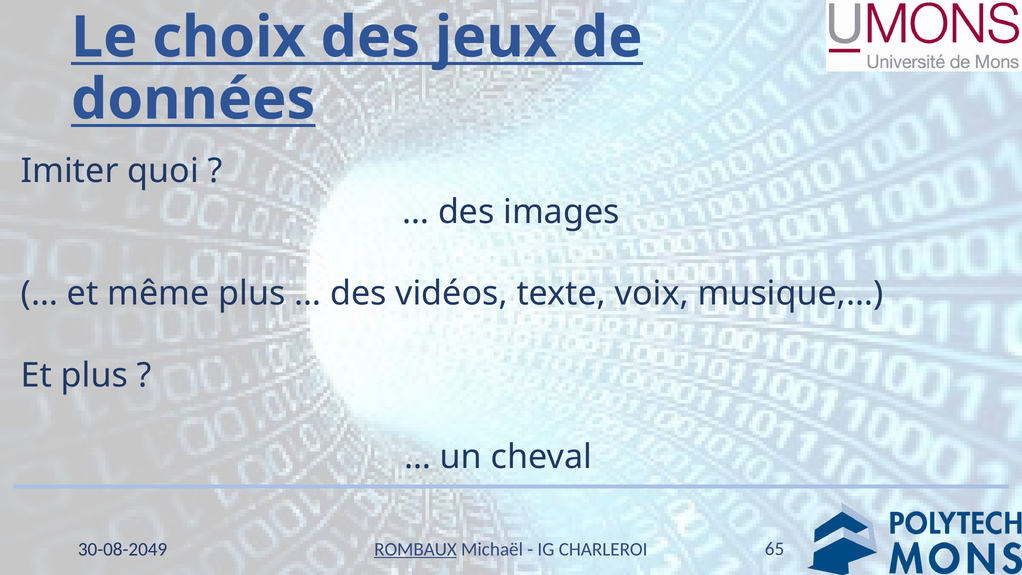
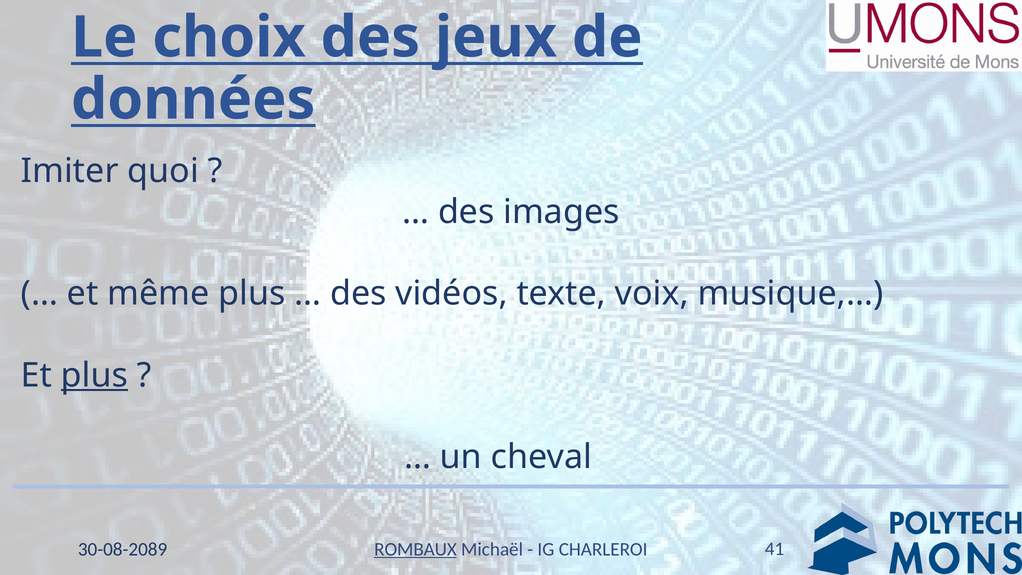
plus at (94, 375) underline: none -> present
65: 65 -> 41
30-08-2049: 30-08-2049 -> 30-08-2089
